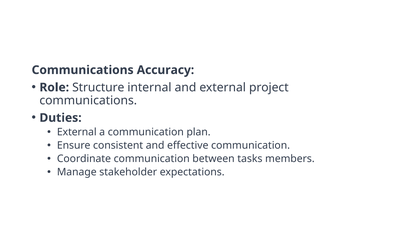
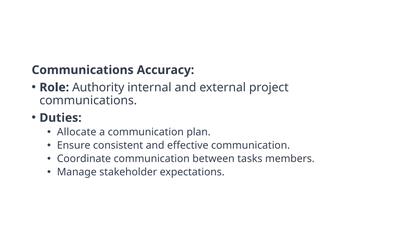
Structure: Structure -> Authority
External at (77, 132): External -> Allocate
